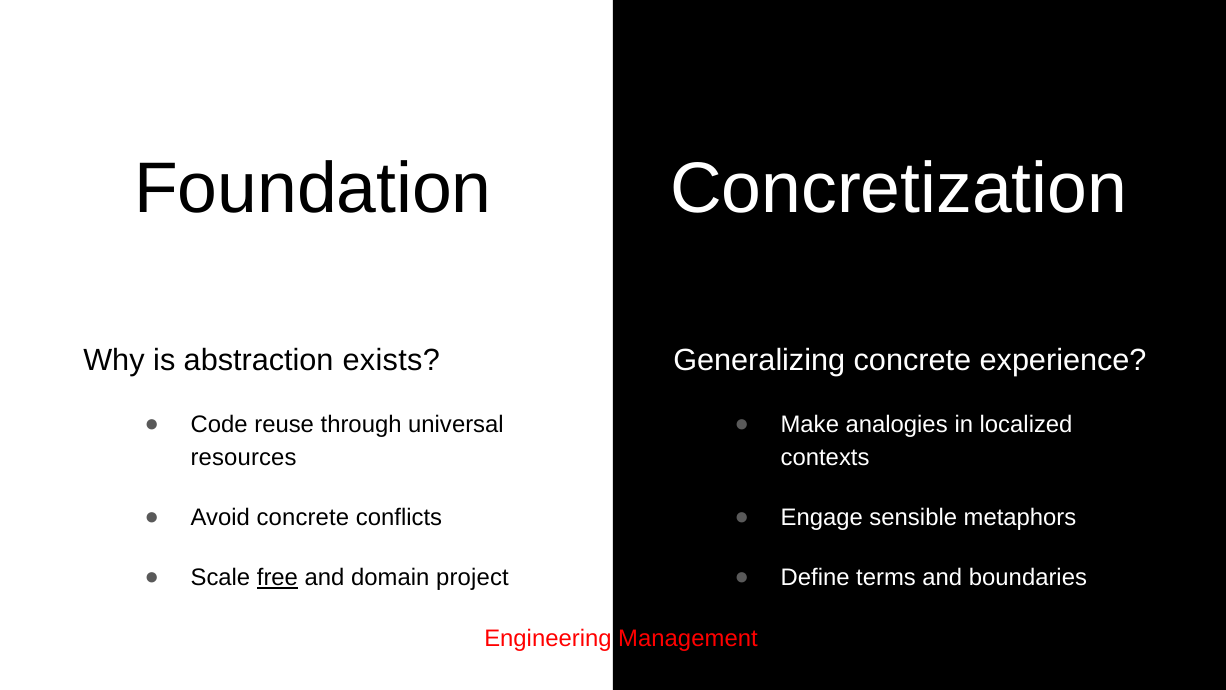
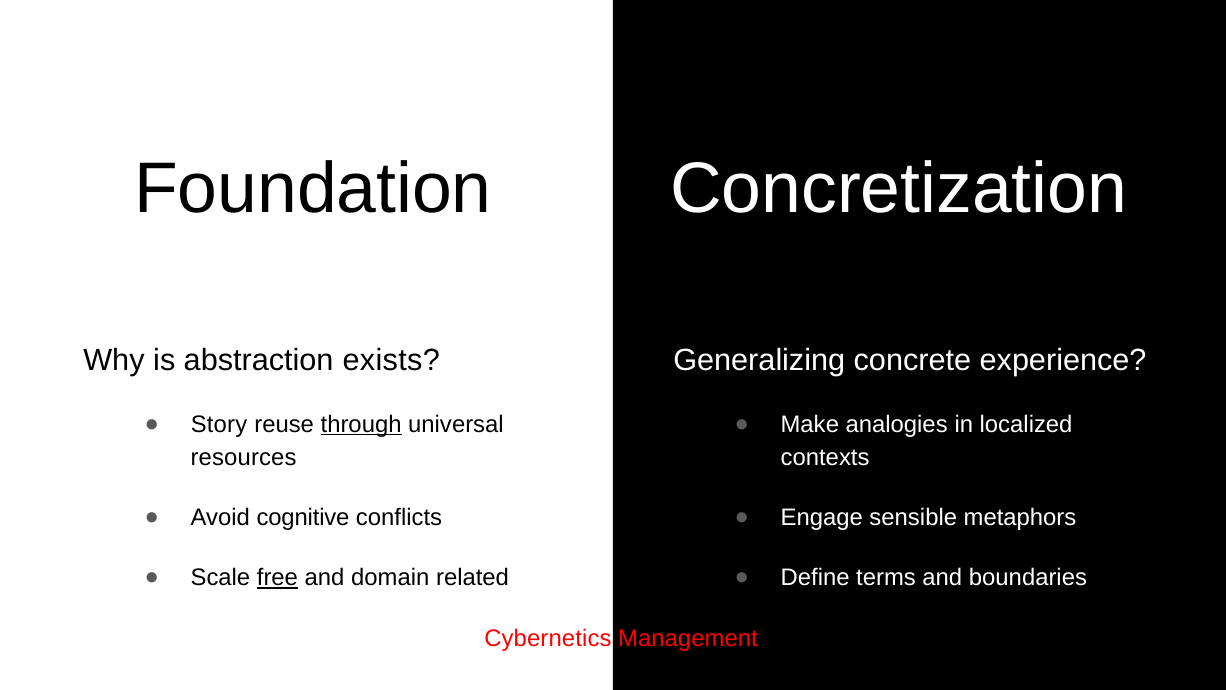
Code: Code -> Story
through underline: none -> present
Avoid concrete: concrete -> cognitive
project: project -> related
Engineering: Engineering -> Cybernetics
